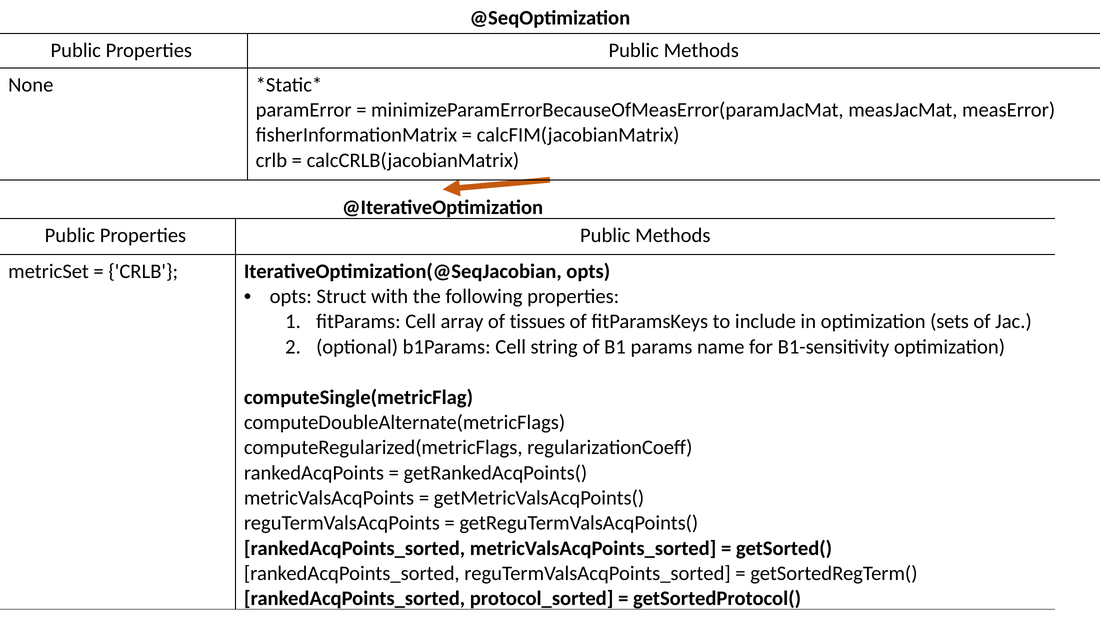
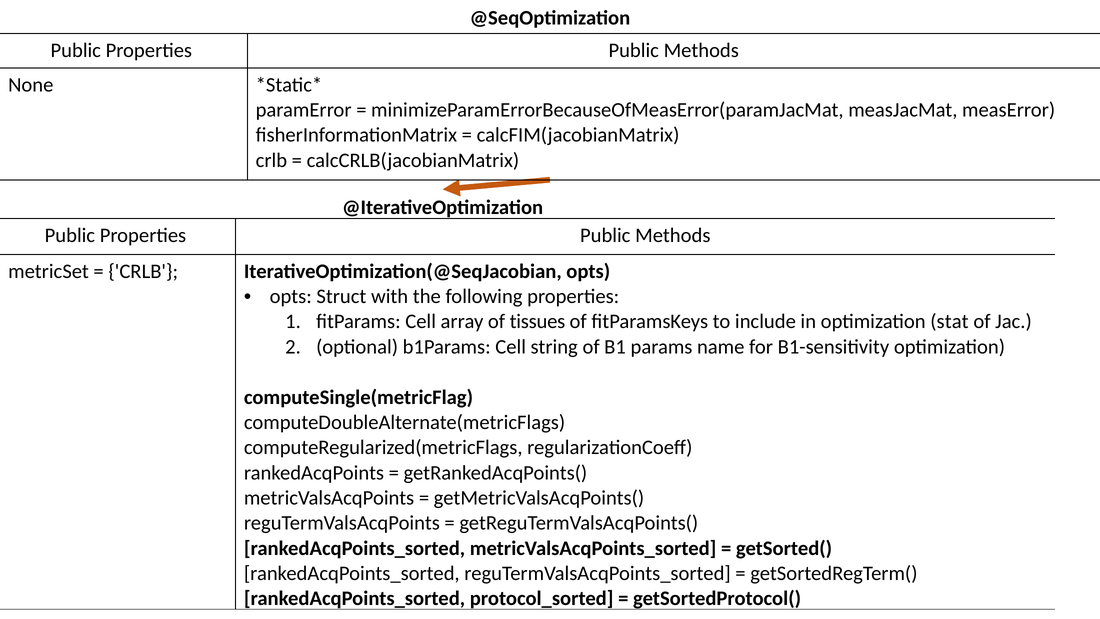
sets: sets -> stat
